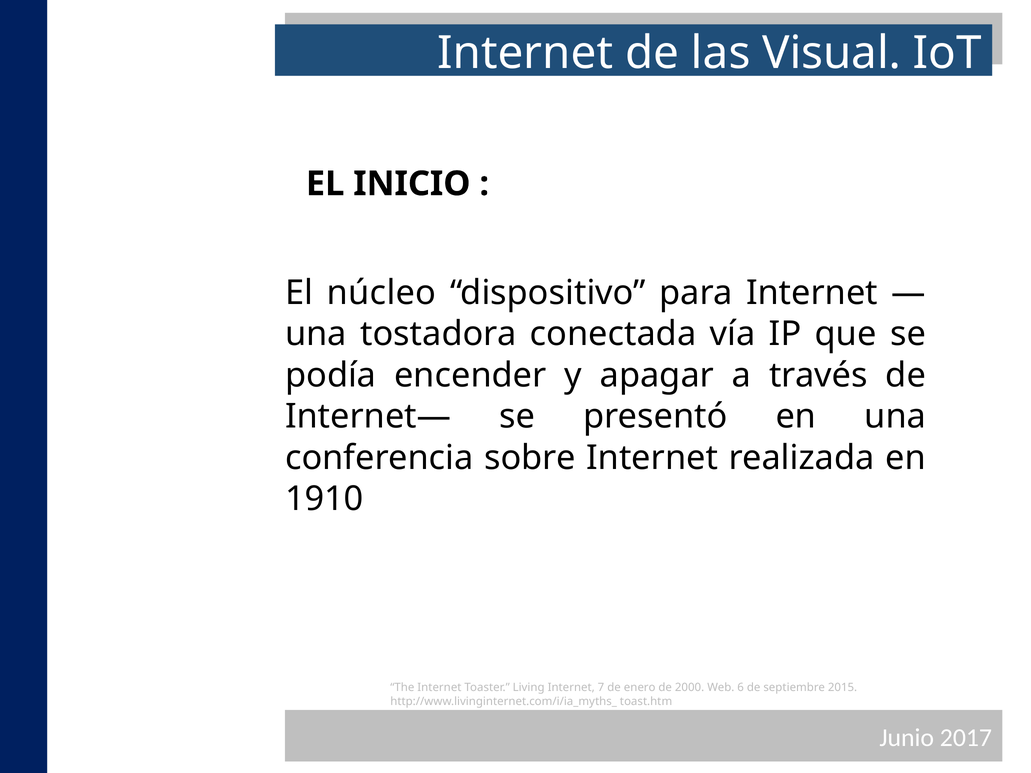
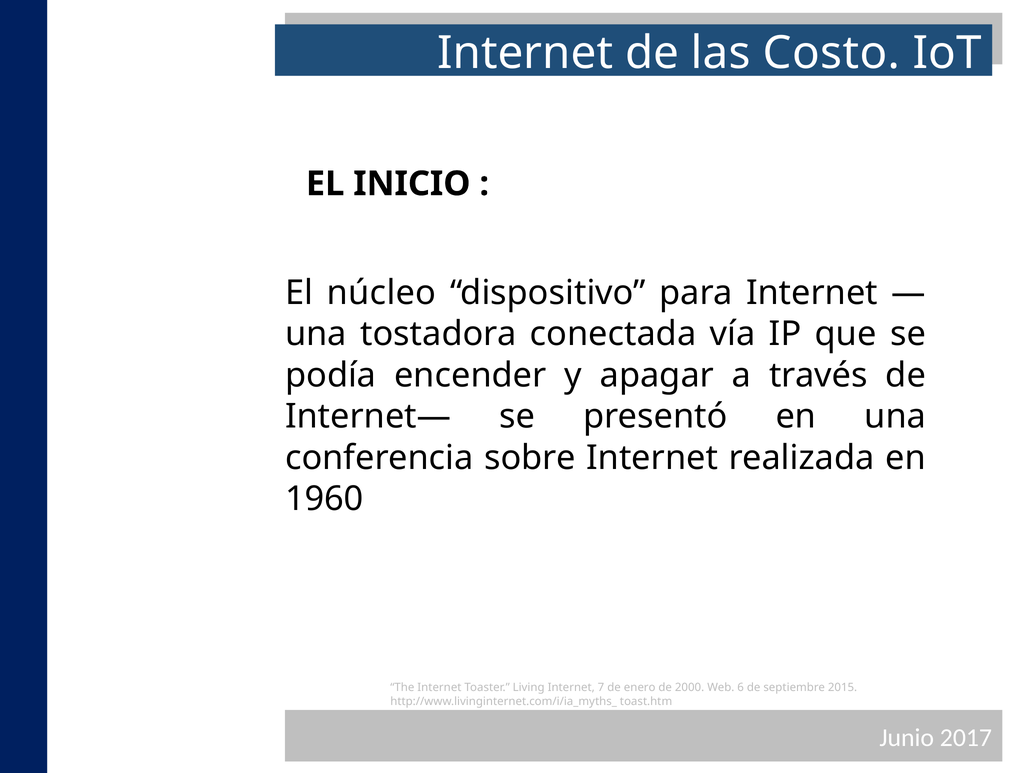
Visual: Visual -> Costo
1910: 1910 -> 1960
